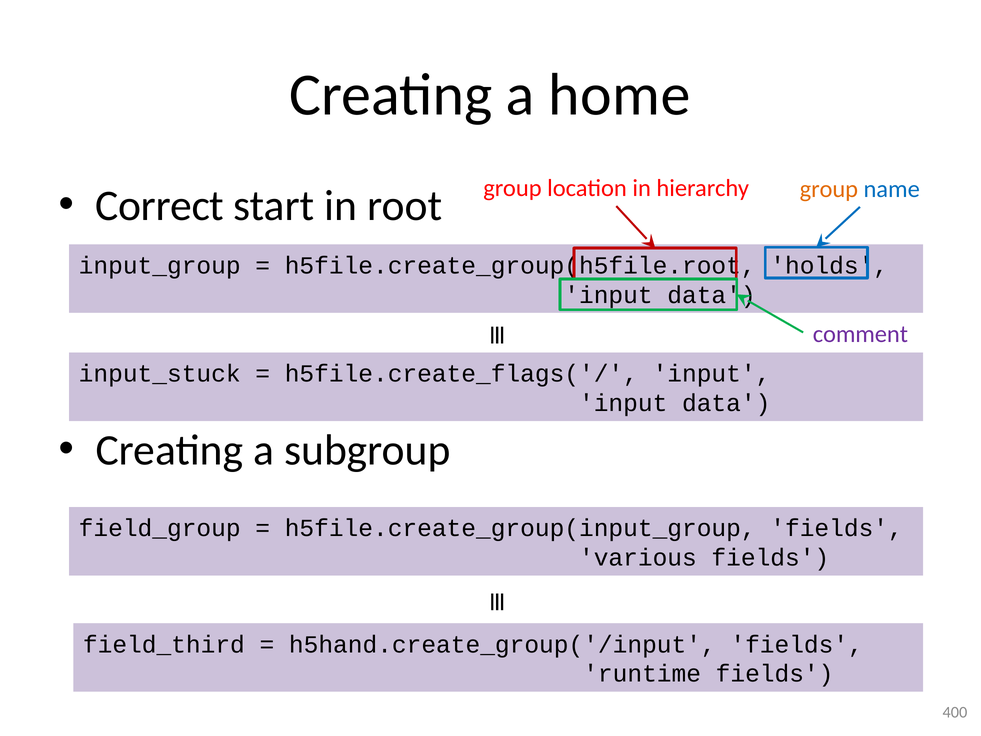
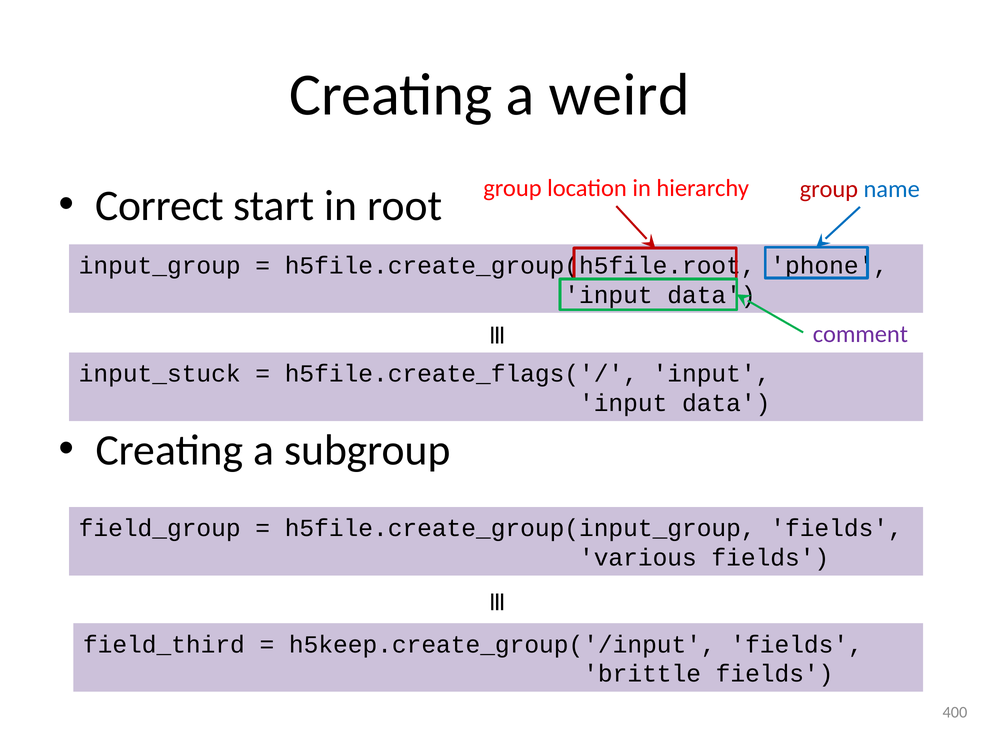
home: home -> weird
group at (829, 189) colour: orange -> red
holds: holds -> phone
h5hand.create_group('/input: h5hand.create_group('/input -> h5keep.create_group('/input
runtime: runtime -> brittle
